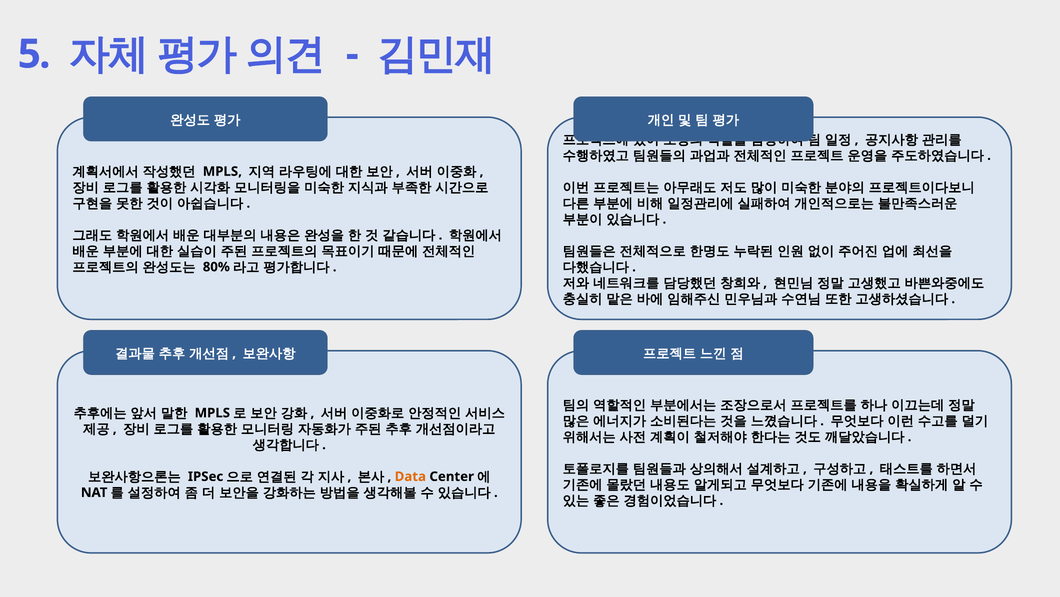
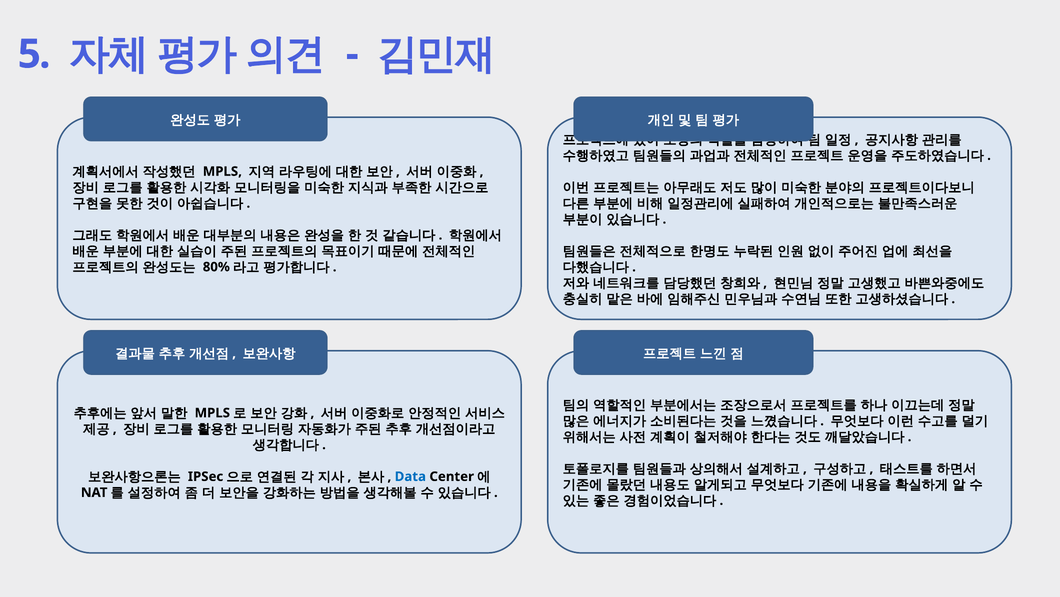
Data colour: orange -> blue
